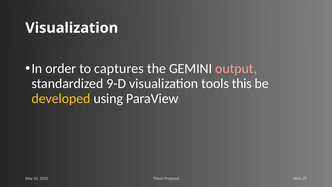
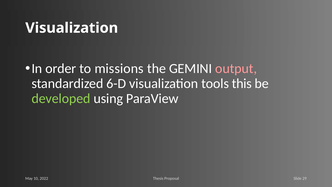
captures: captures -> missions
9-D: 9-D -> 6-D
developed colour: yellow -> light green
